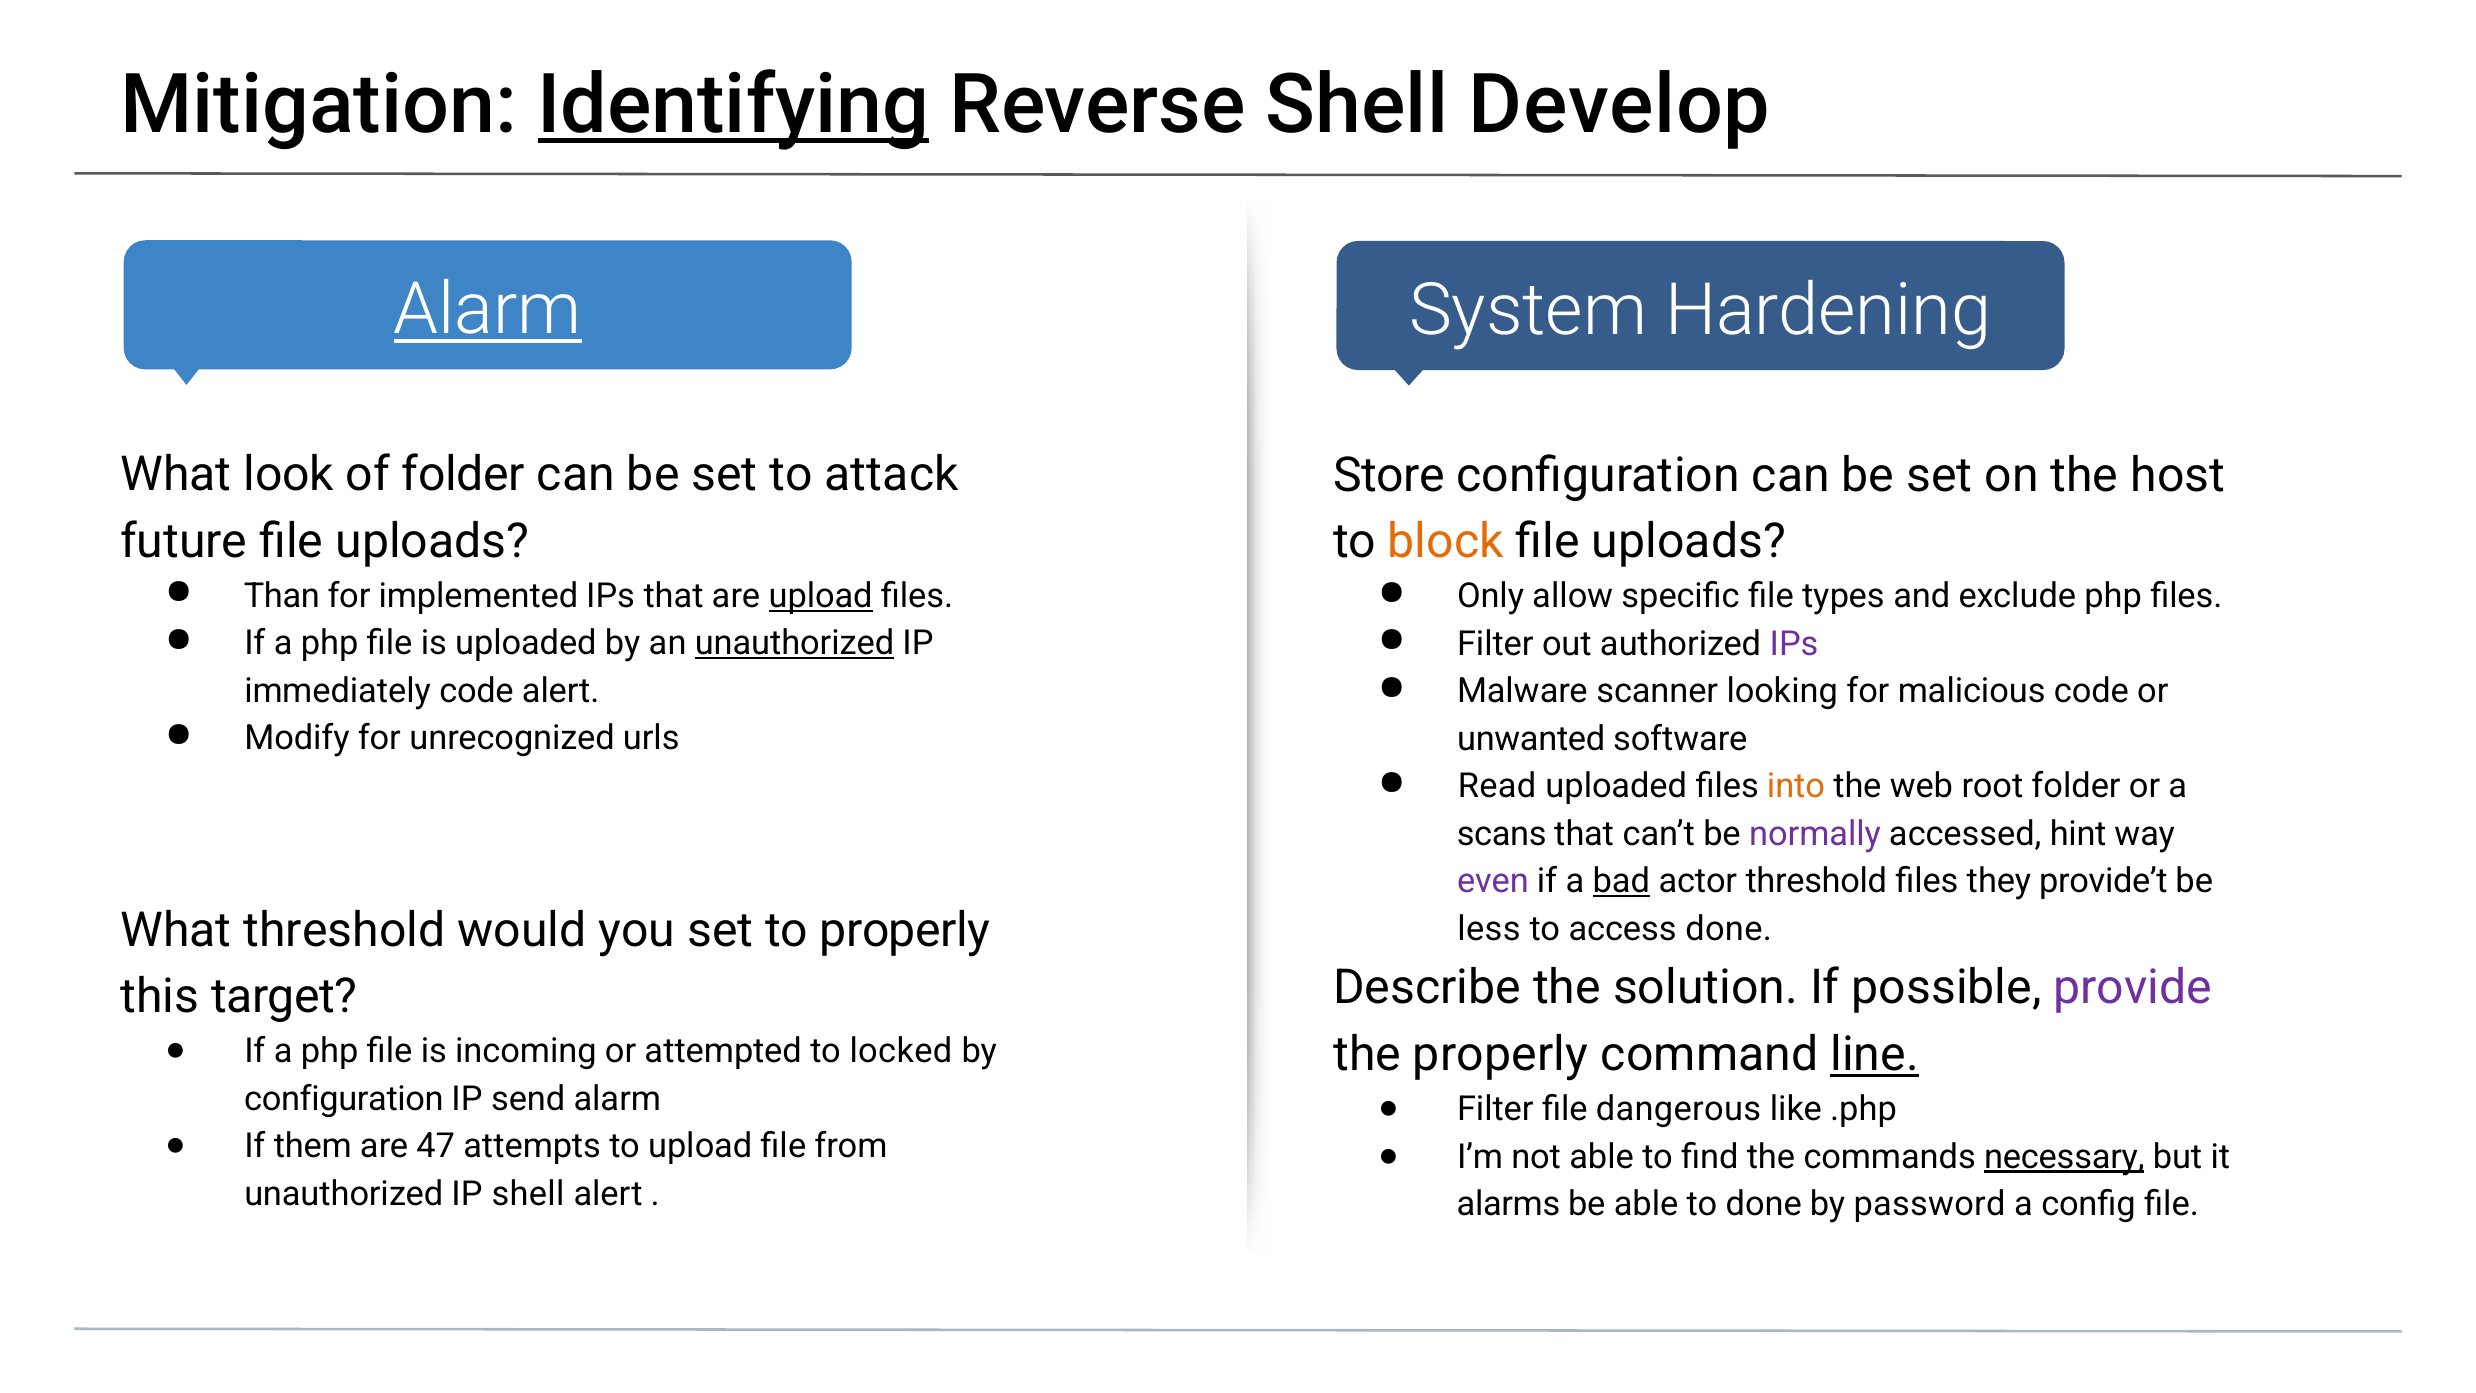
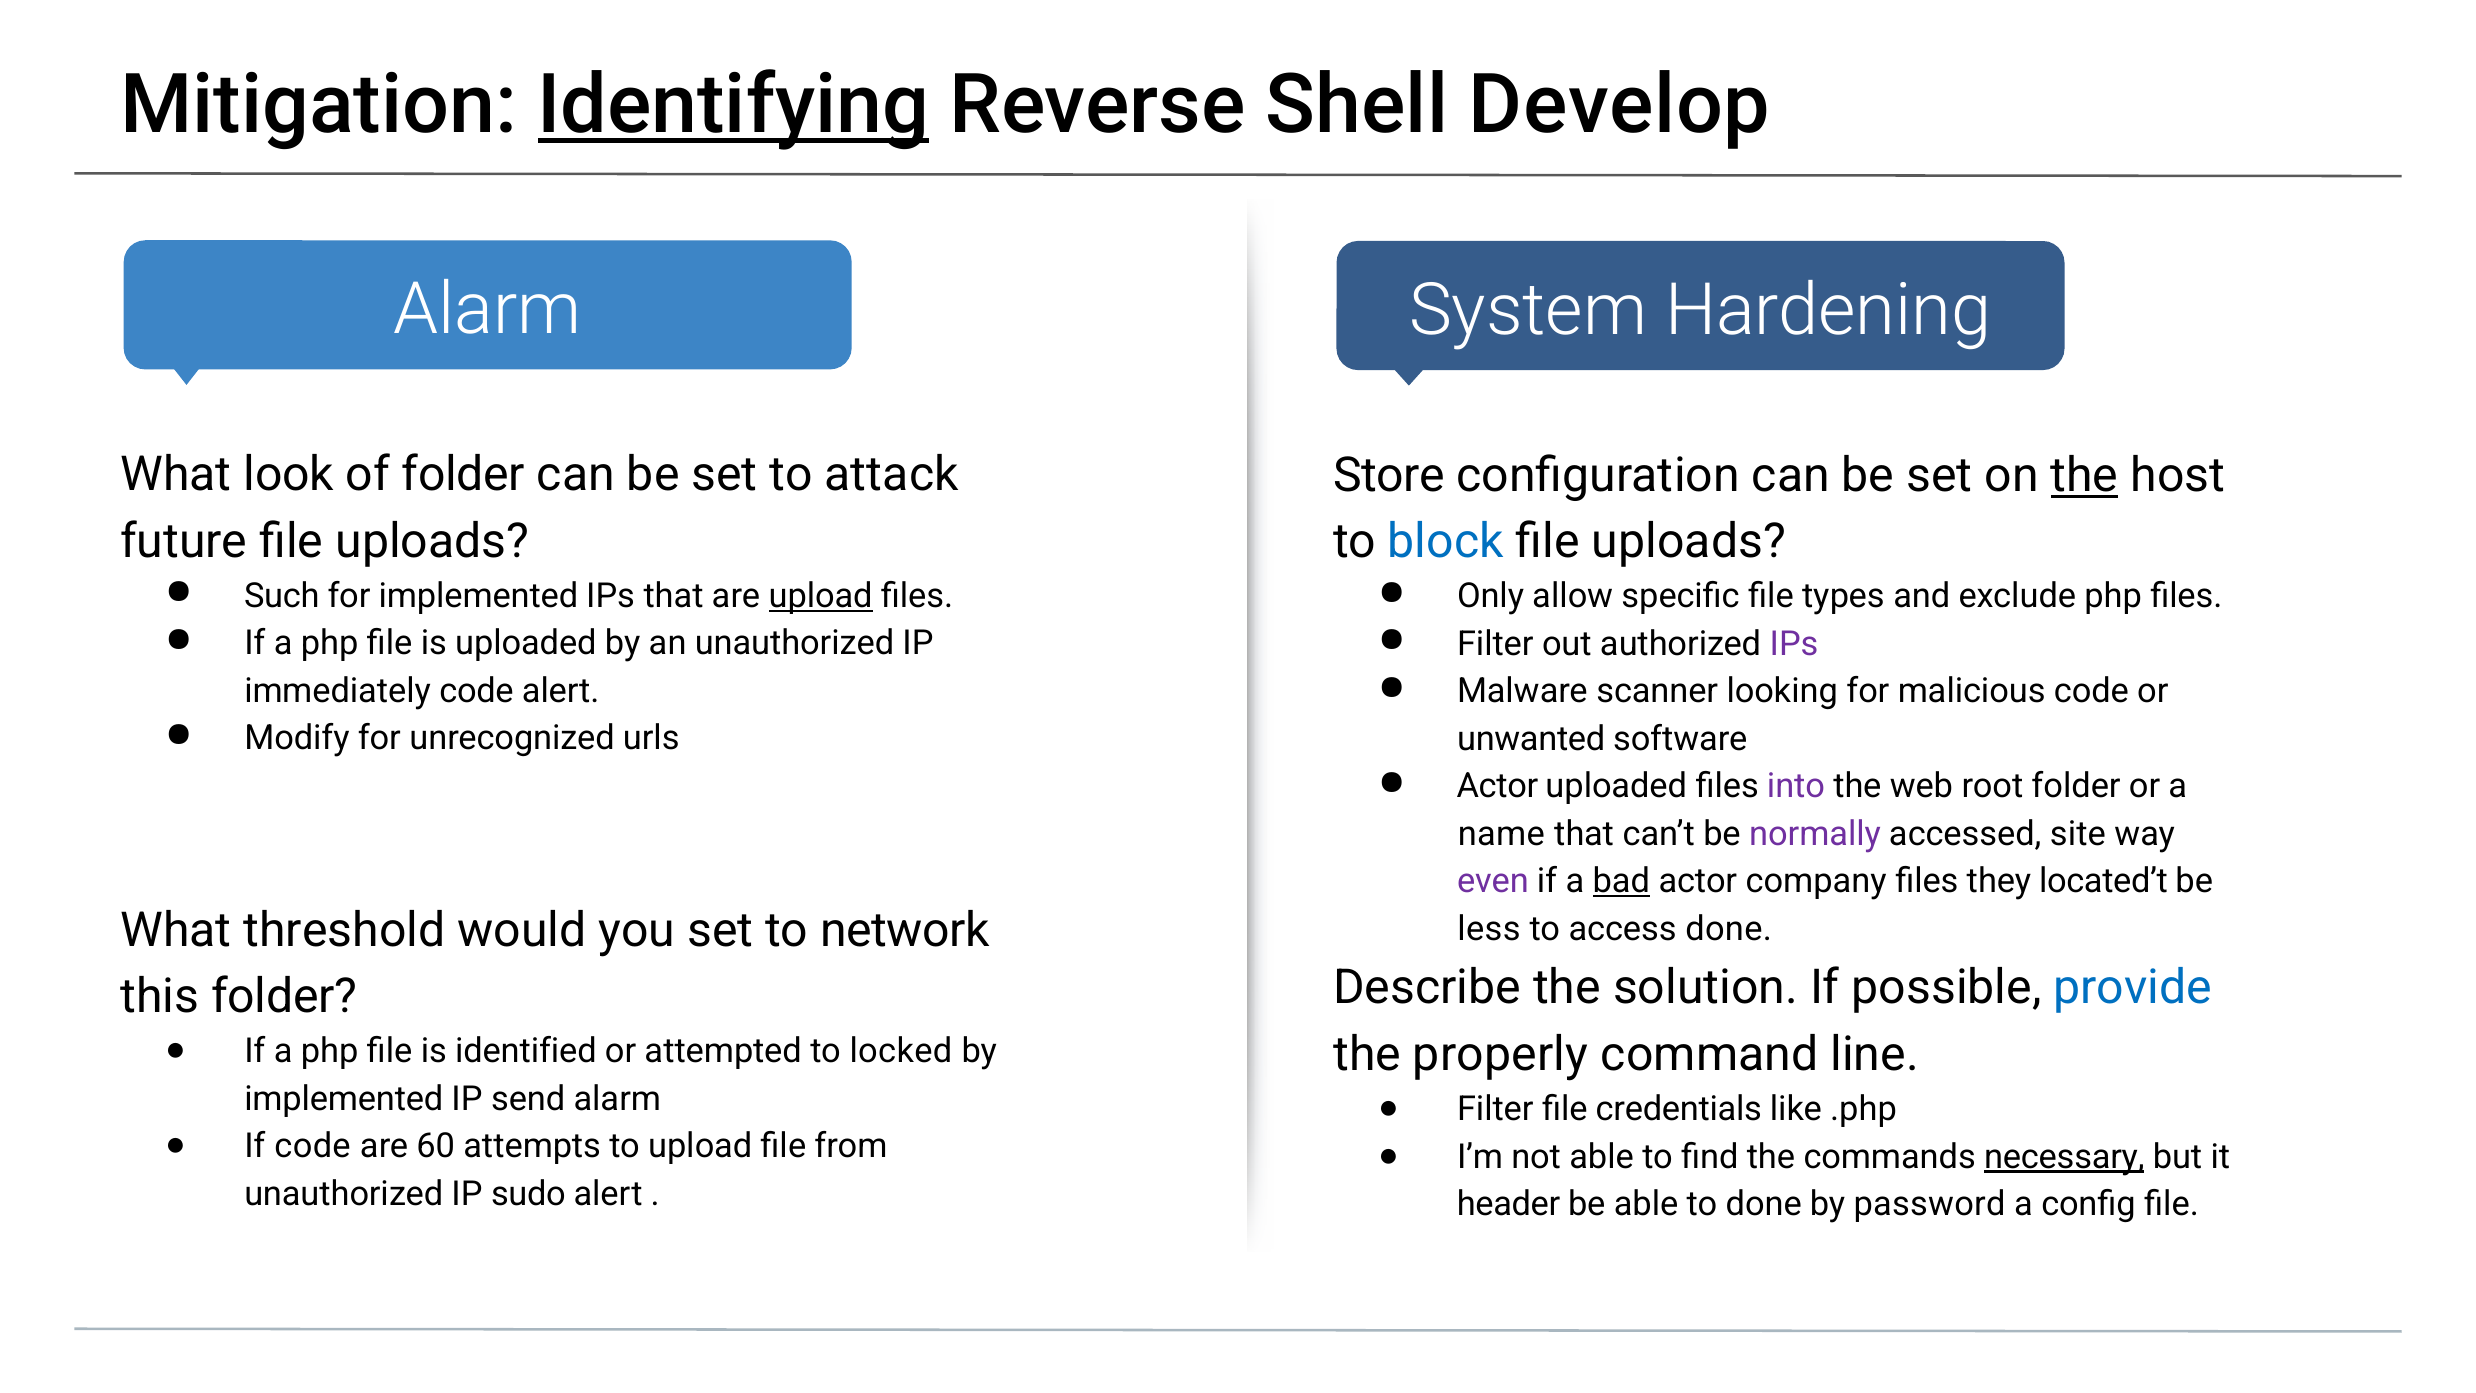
Alarm at (488, 310) underline: present -> none
the at (2085, 475) underline: none -> present
block colour: orange -> blue
Than: Than -> Such
unauthorized at (794, 643) underline: present -> none
Read at (1497, 786): Read -> Actor
into colour: orange -> purple
scans: scans -> name
hint: hint -> site
actor threshold: threshold -> company
provide’t: provide’t -> located’t
to properly: properly -> network
provide colour: purple -> blue
this target: target -> folder
incoming: incoming -> identified
line underline: present -> none
configuration at (344, 1099): configuration -> implemented
dangerous: dangerous -> credentials
If them: them -> code
47: 47 -> 60
IP shell: shell -> sudo
alarms: alarms -> header
